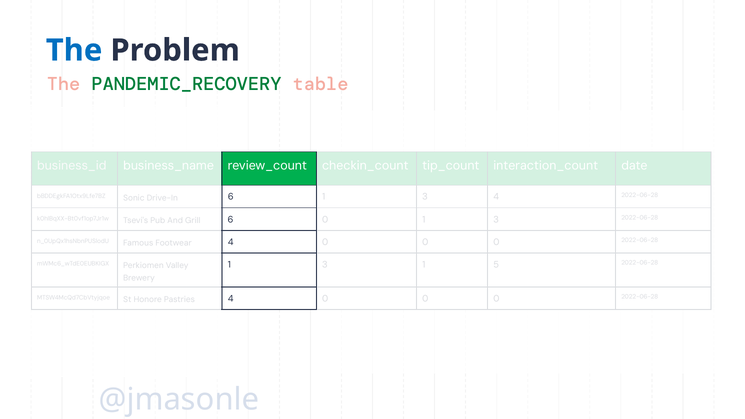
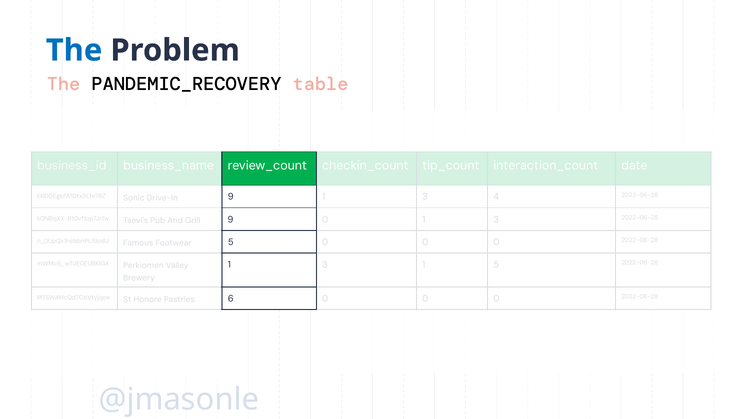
PANDEMIC_RECOVERY colour: green -> black
6 at (231, 197): 6 -> 9
6 at (230, 220): 6 -> 9
4 at (231, 242): 4 -> 5
4 at (231, 299): 4 -> 6
